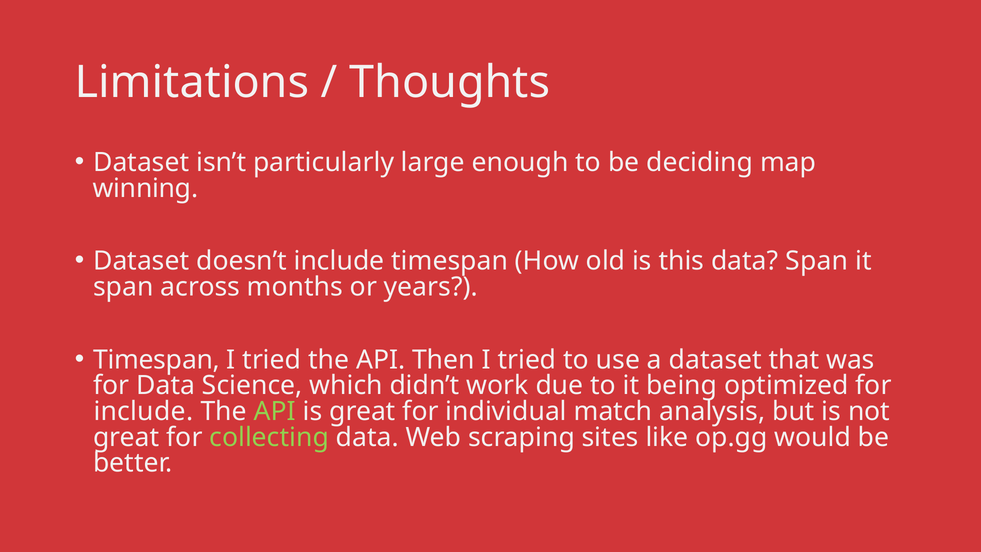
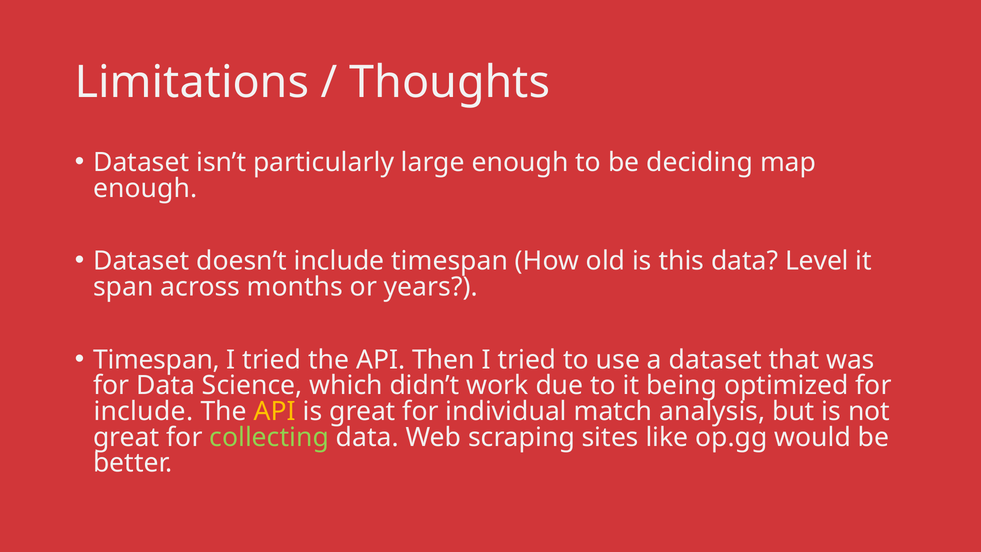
winning at (145, 188): winning -> enough
data Span: Span -> Level
API at (275, 411) colour: light green -> yellow
